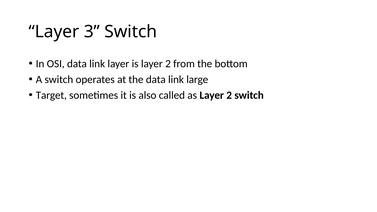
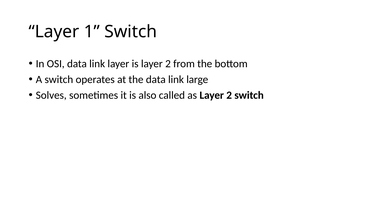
3: 3 -> 1
Target: Target -> Solves
